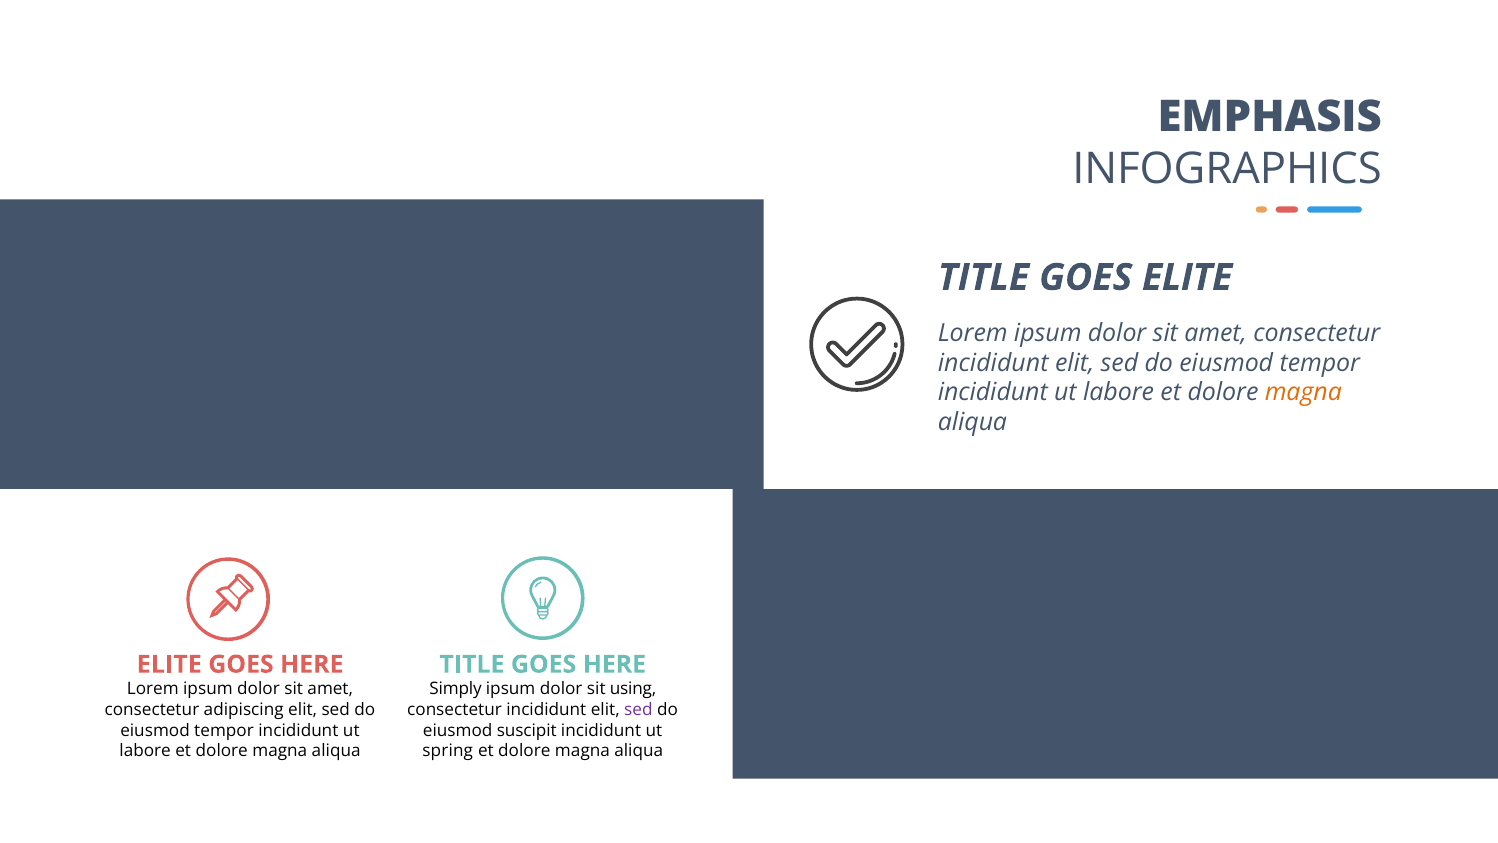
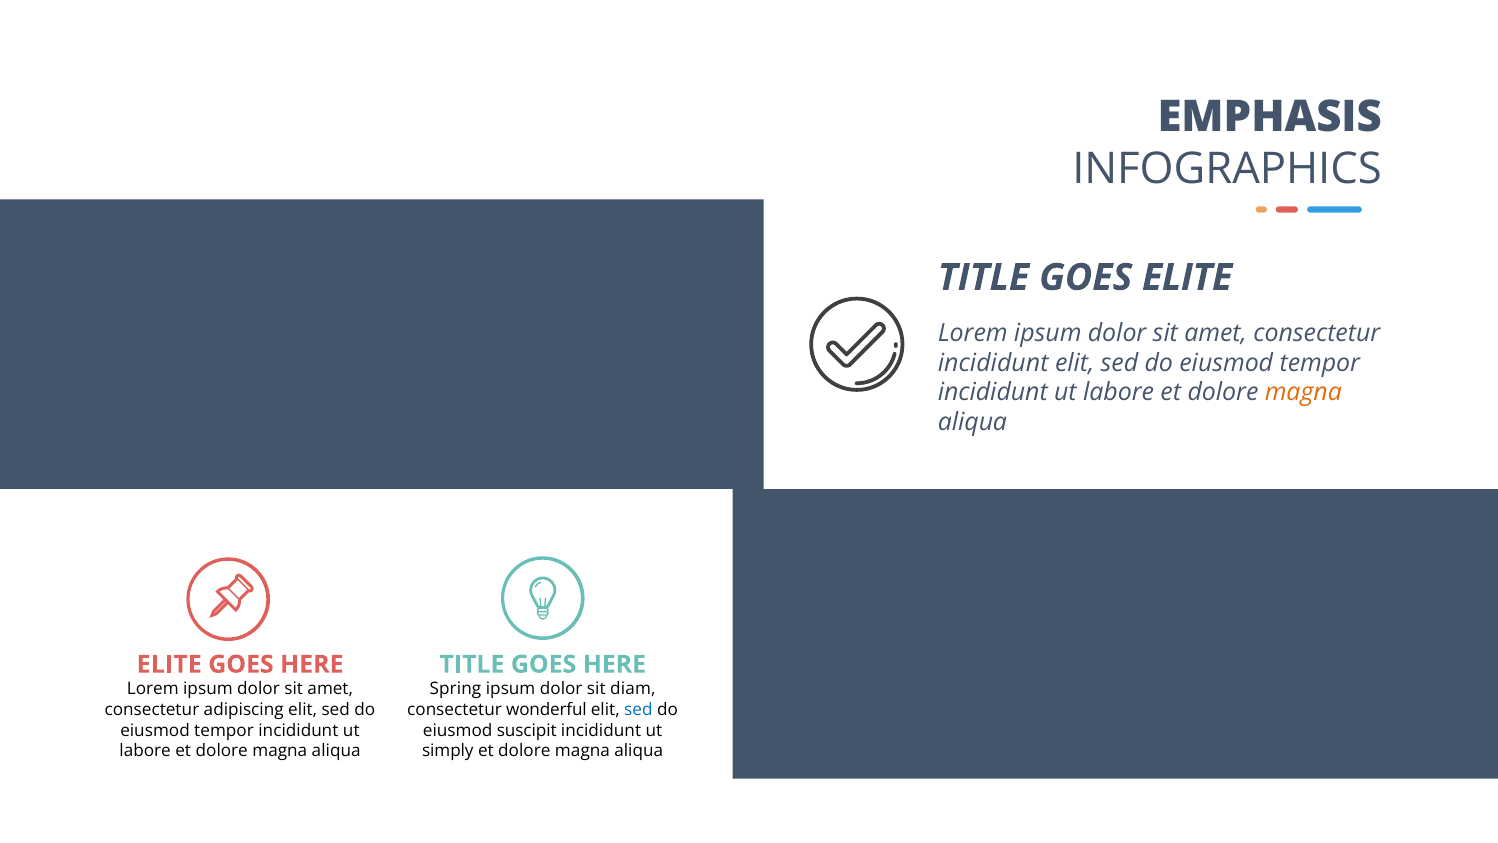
Simply: Simply -> Spring
using: using -> diam
incididunt at (546, 709): incididunt -> wonderful
sed at (638, 709) colour: purple -> blue
spring: spring -> simply
